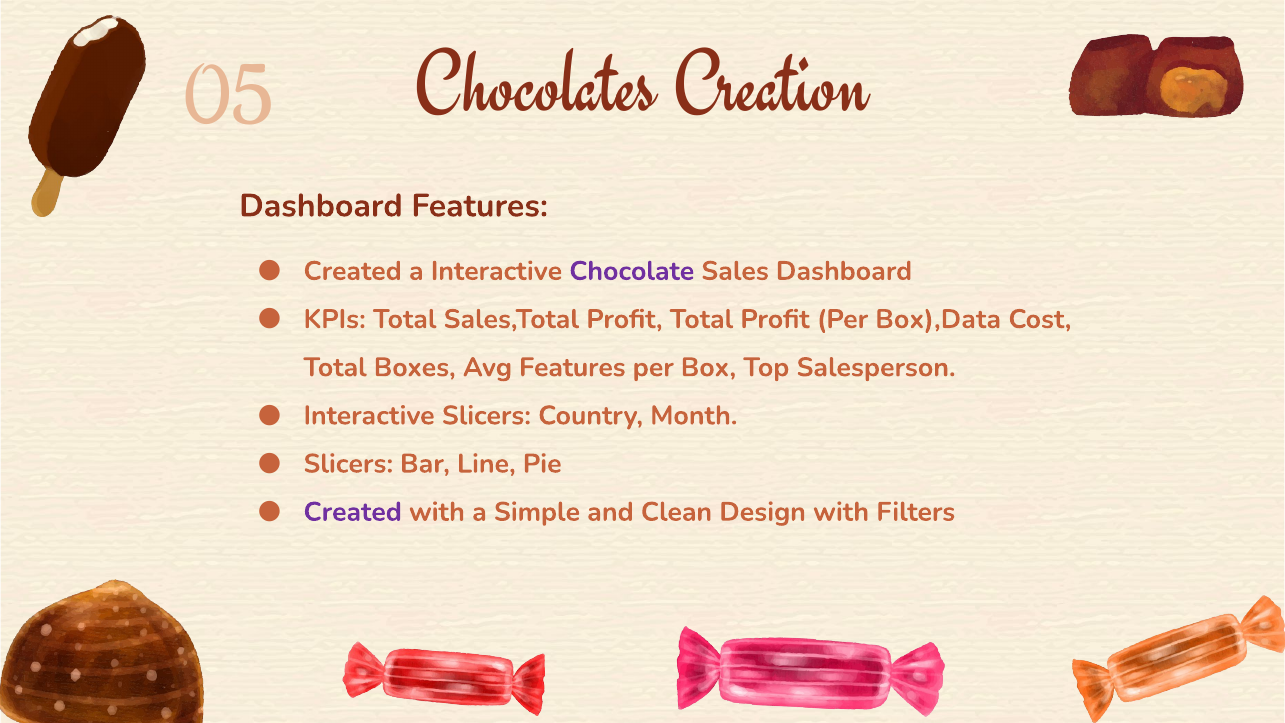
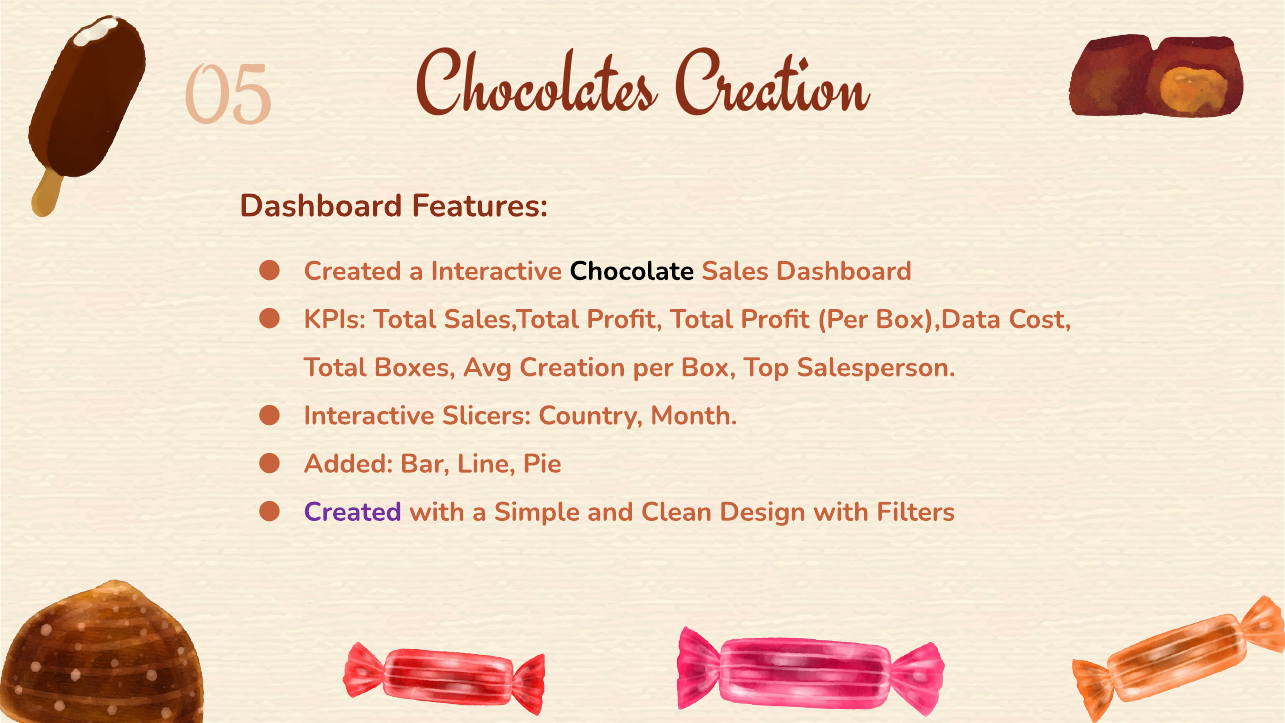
Chocolate colour: purple -> black
Avg Features: Features -> Creation
Slicers at (348, 464): Slicers -> Added
